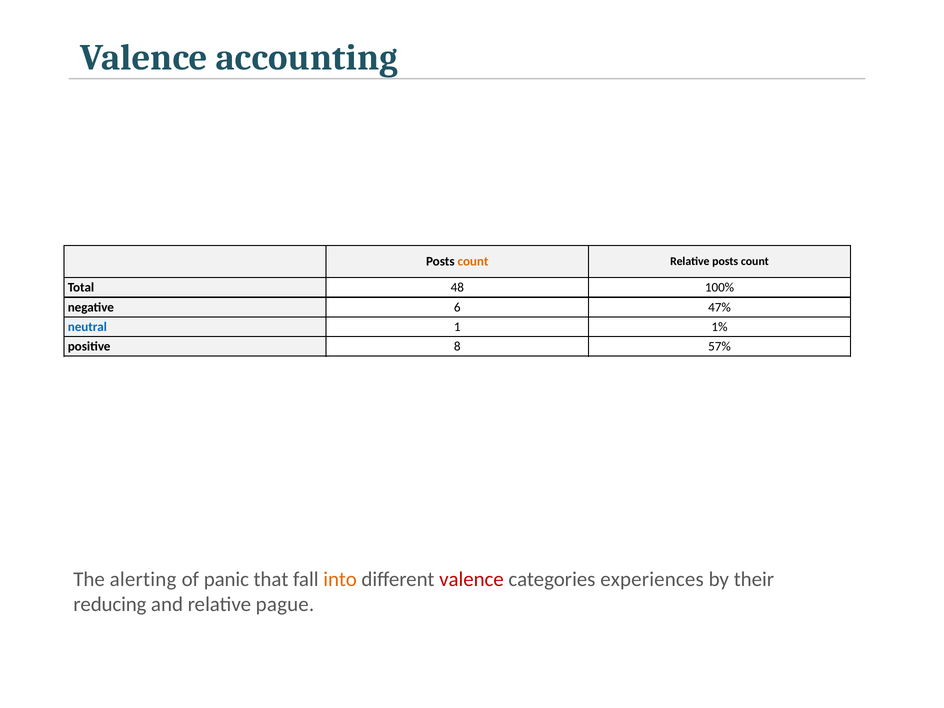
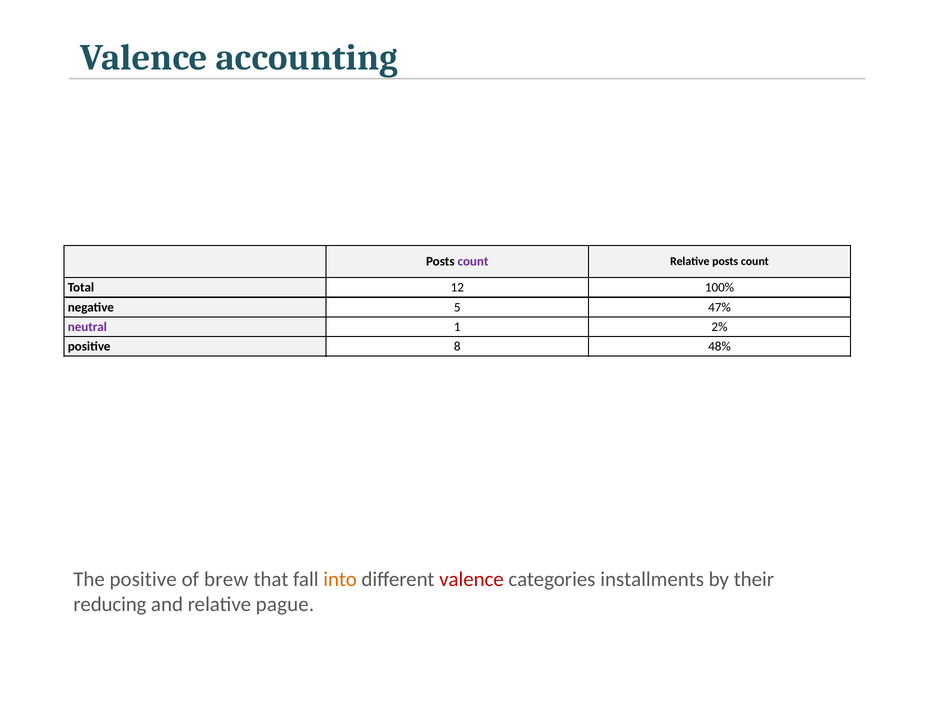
count at (473, 262) colour: orange -> purple
48: 48 -> 12
6: 6 -> 5
neutral colour: blue -> purple
1%: 1% -> 2%
57%: 57% -> 48%
The alerting: alerting -> positive
panic: panic -> brew
experiences: experiences -> installments
